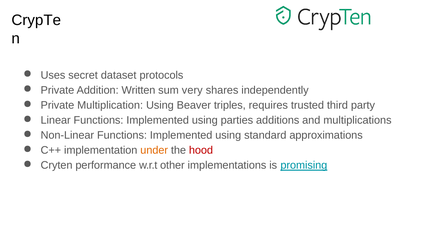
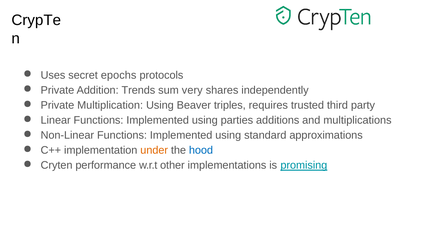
dataset: dataset -> epochs
Written: Written -> Trends
hood colour: red -> blue
